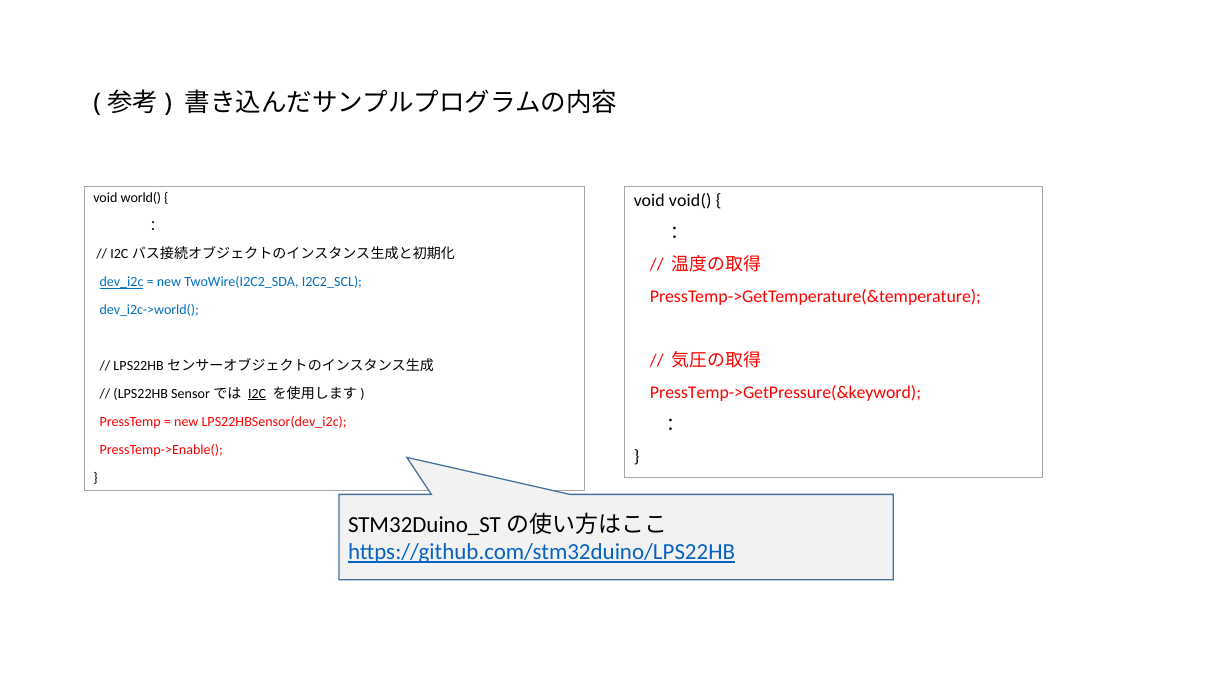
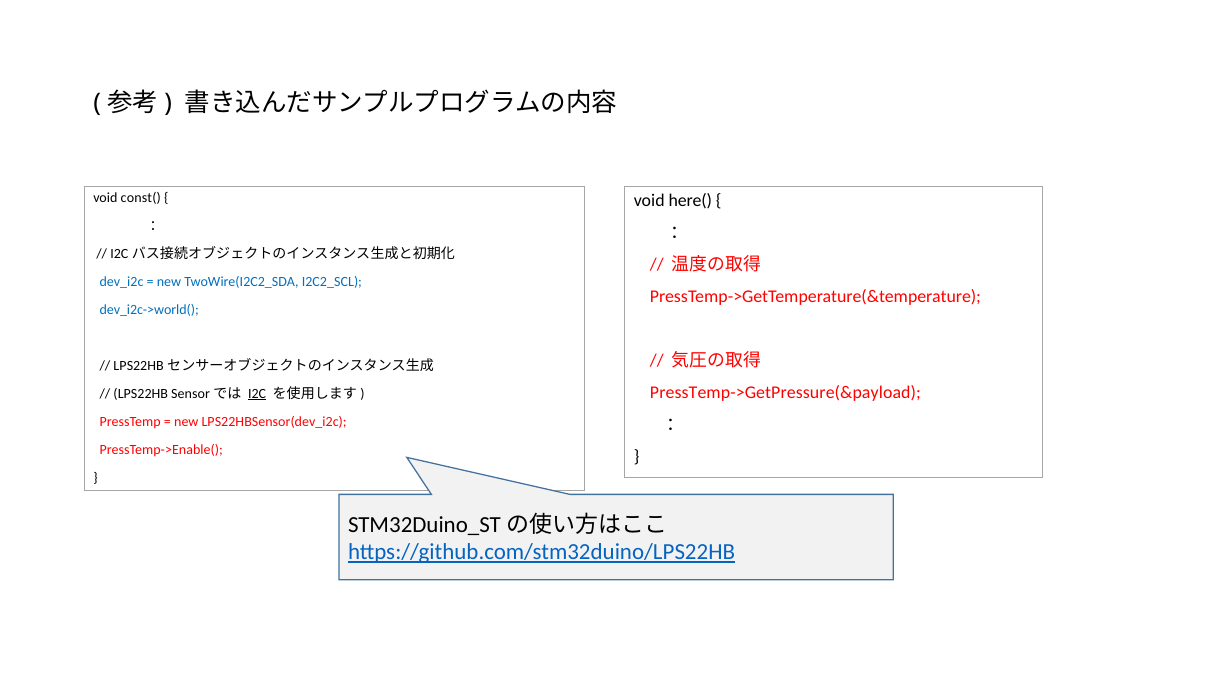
world(: world( -> const(
void(: void( -> here(
dev_i2c underline: present -> none
PressTemp->GetPressure(&keyword: PressTemp->GetPressure(&keyword -> PressTemp->GetPressure(&payload
